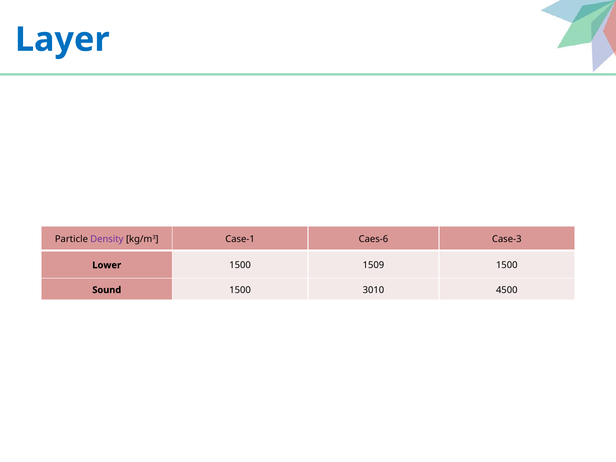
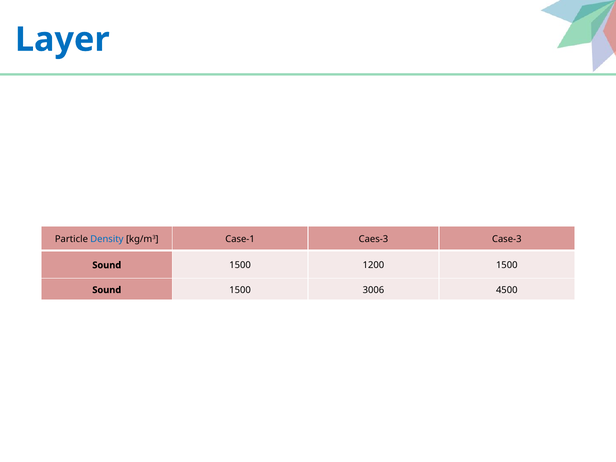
Density colour: purple -> blue
Caes-6: Caes-6 -> Caes-3
Lower at (107, 265): Lower -> Sound
1509: 1509 -> 1200
3010: 3010 -> 3006
